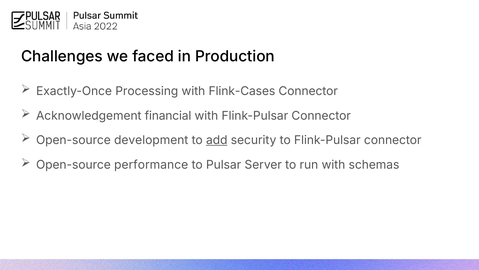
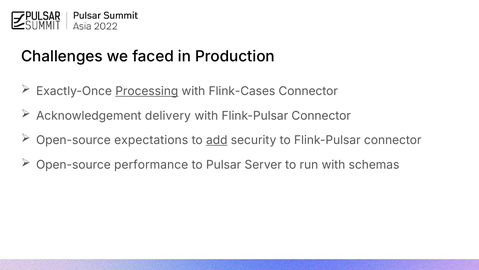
Processing underline: none -> present
financial: financial -> delivery
development: development -> expectations
